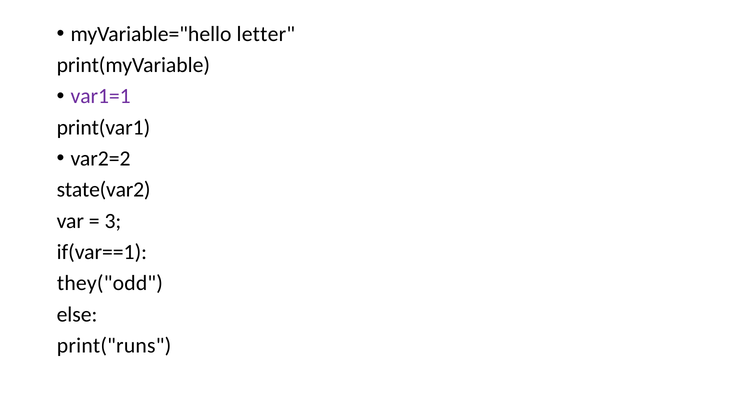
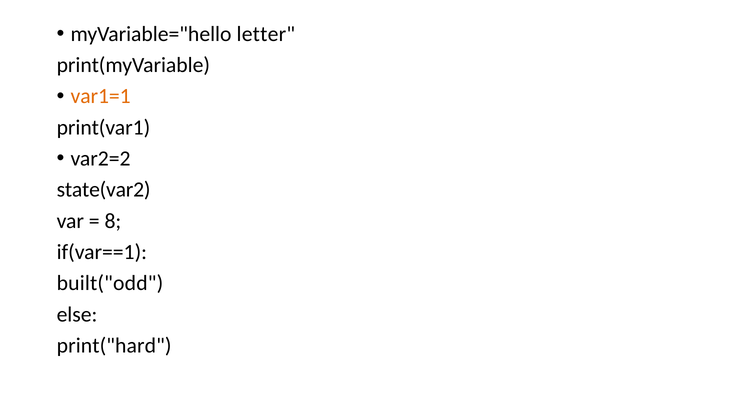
var1=1 colour: purple -> orange
3: 3 -> 8
they("odd: they("odd -> built("odd
print("runs: print("runs -> print("hard
